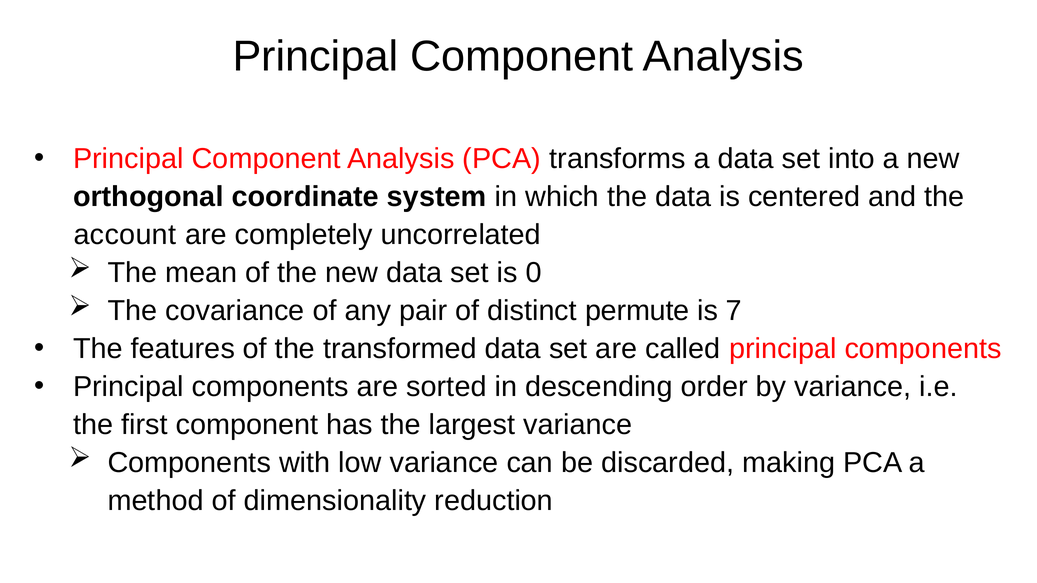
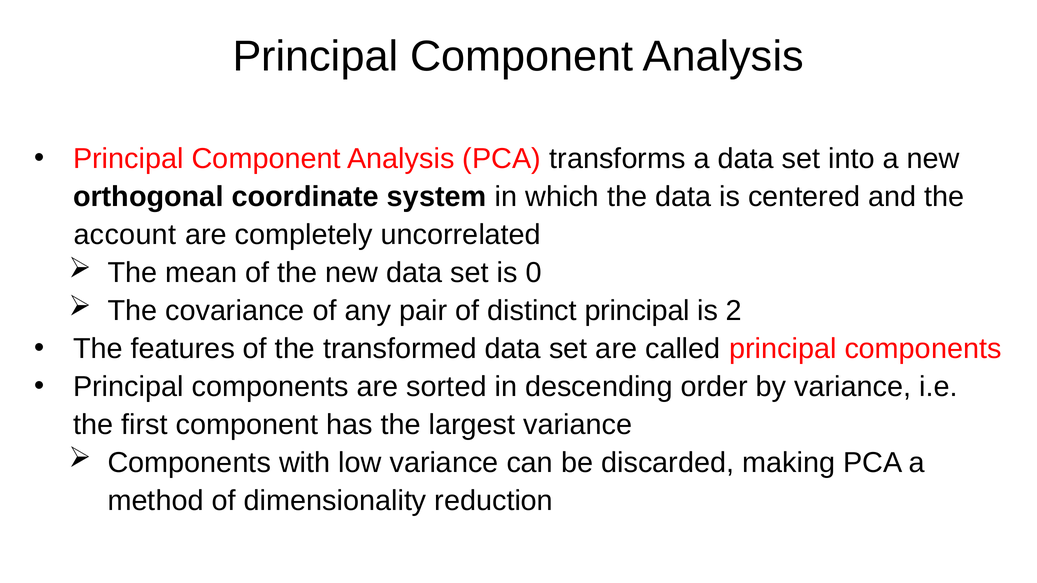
distinct permute: permute -> principal
7: 7 -> 2
